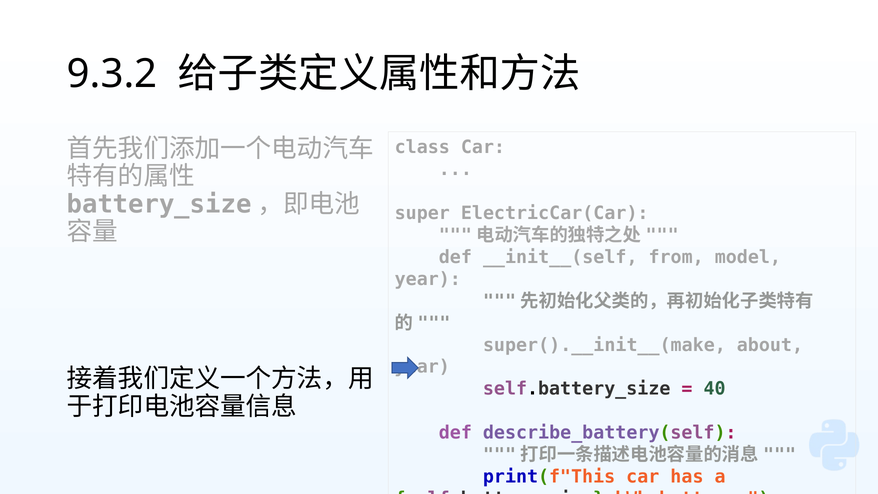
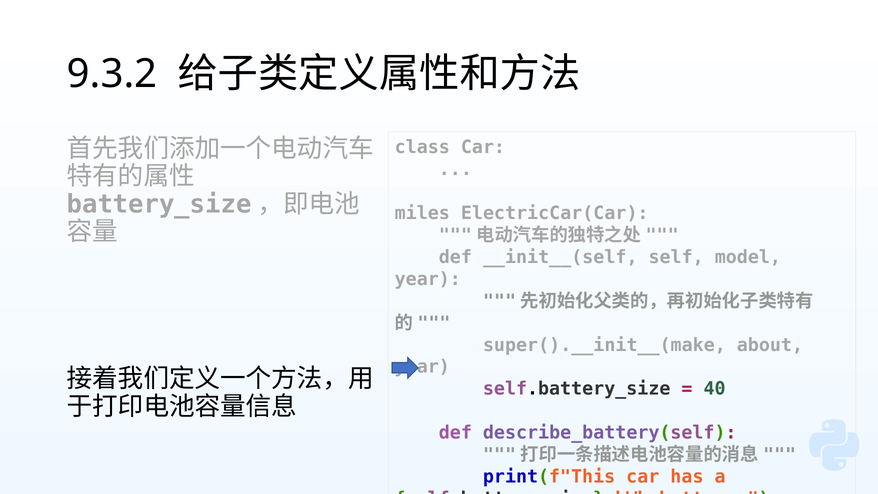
super: super -> miles
from: from -> self
